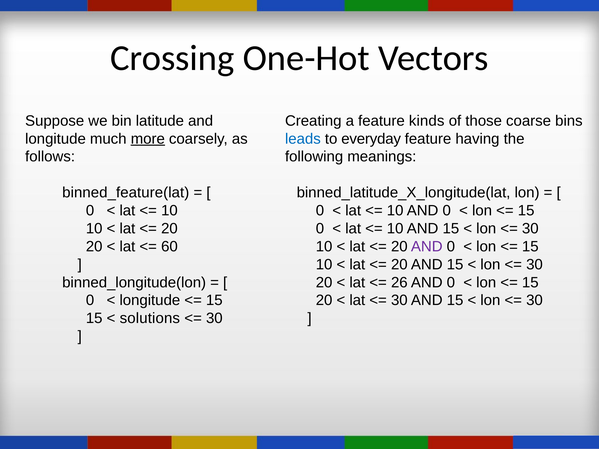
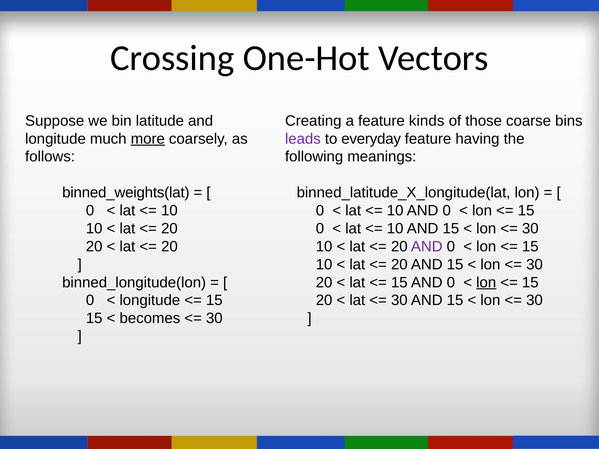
leads colour: blue -> purple
binned_feature(lat: binned_feature(lat -> binned_weights(lat
60 at (169, 247): 60 -> 20
26 at (399, 283): 26 -> 15
lon at (486, 283) underline: none -> present
solutions: solutions -> becomes
